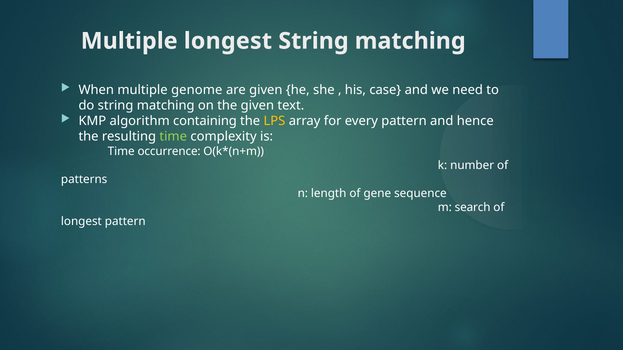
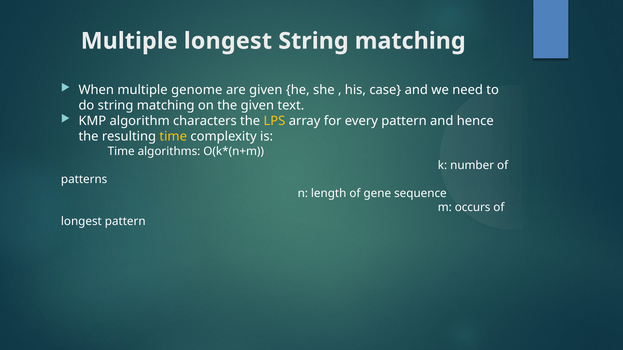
containing: containing -> characters
time at (173, 137) colour: light green -> yellow
occurrence: occurrence -> algorithms
search: search -> occurs
